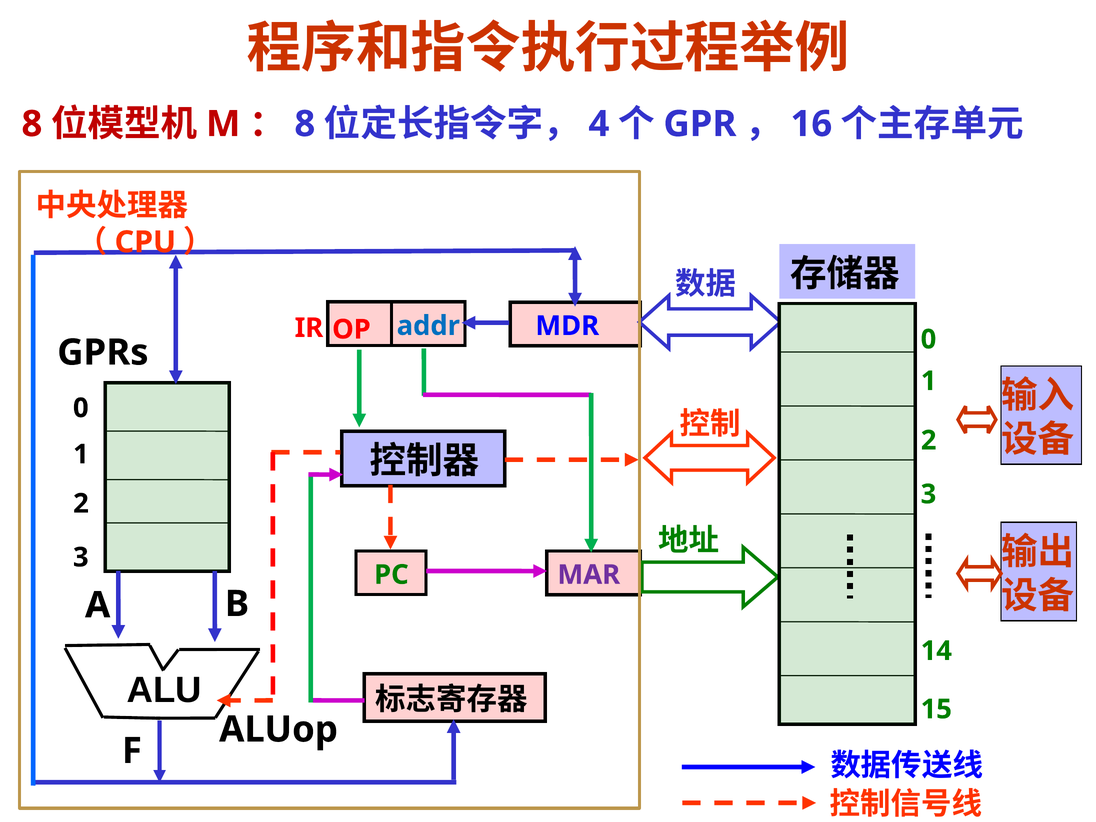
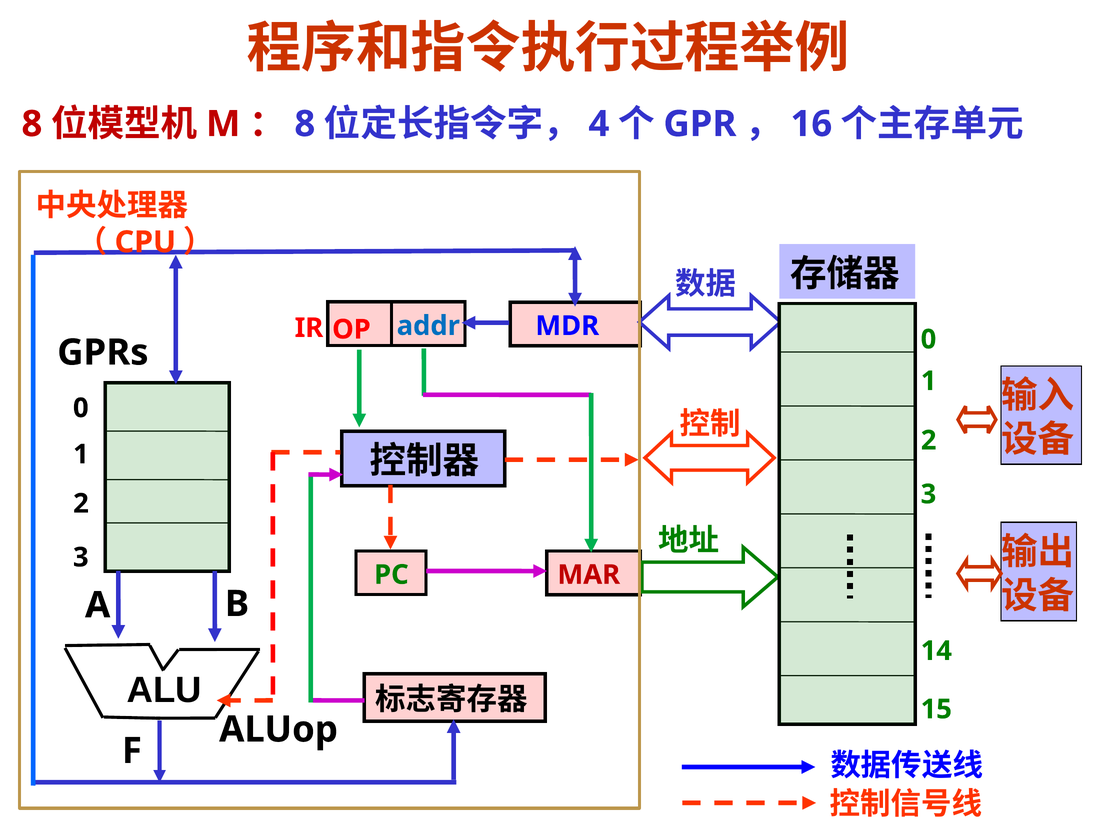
MAR colour: purple -> red
